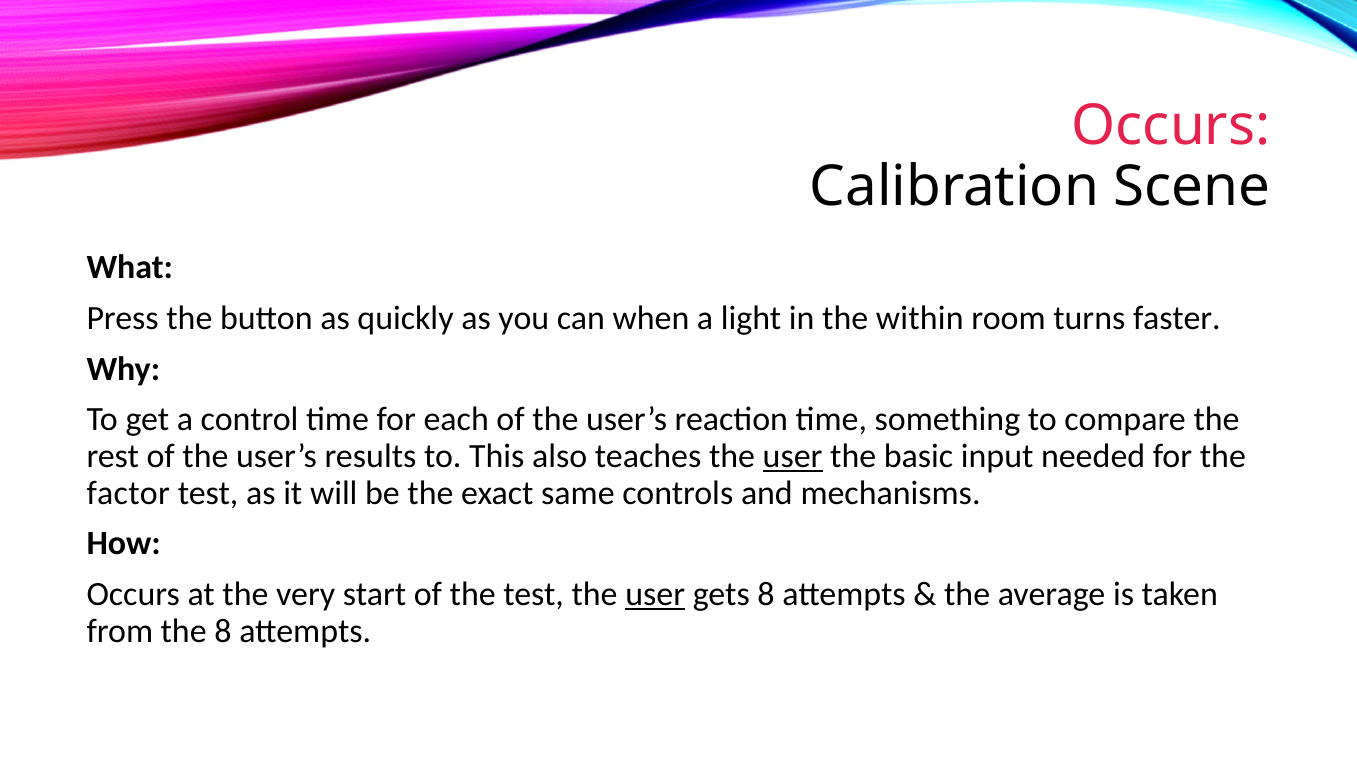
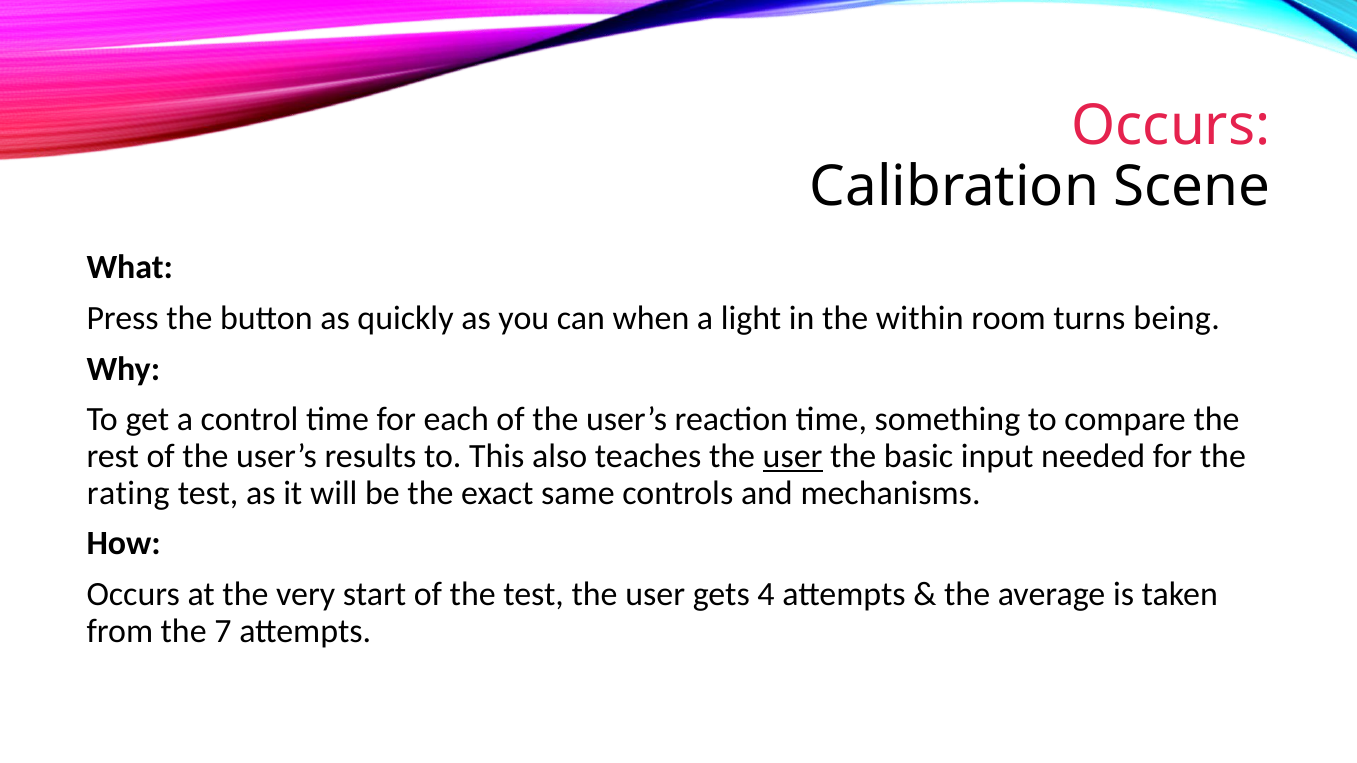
faster: faster -> being
factor: factor -> rating
user at (655, 595) underline: present -> none
gets 8: 8 -> 4
the 8: 8 -> 7
